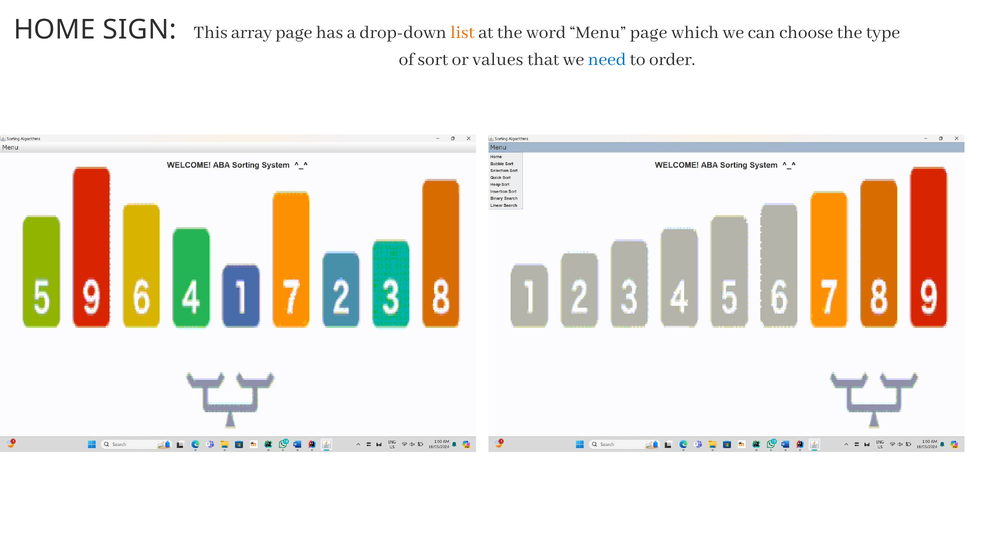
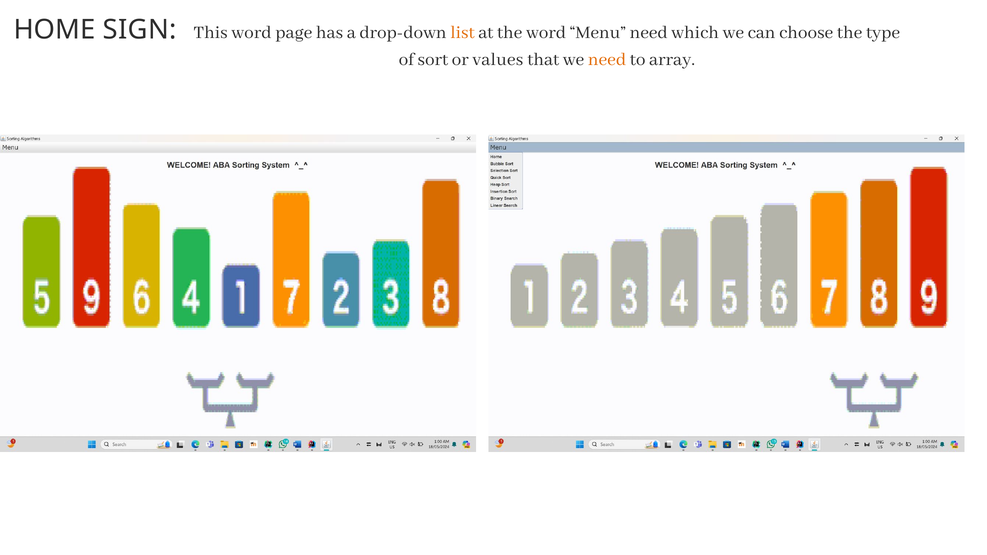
This array: array -> word
Menu page: page -> need
need at (607, 59) colour: blue -> orange
order: order -> array
